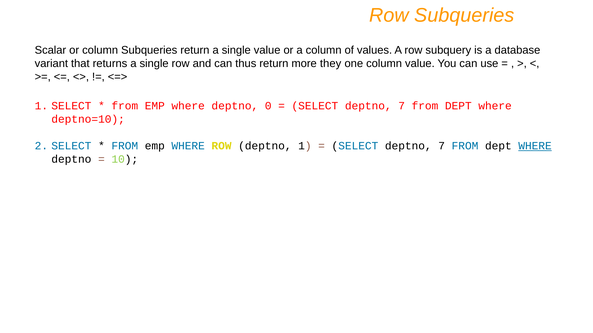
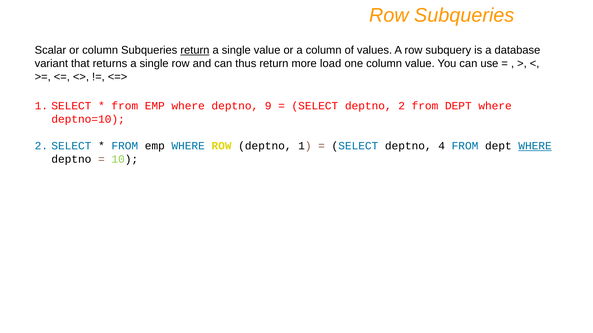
return at (195, 50) underline: none -> present
they: they -> load
0: 0 -> 9
7 at (402, 106): 7 -> 2
7 at (442, 146): 7 -> 4
